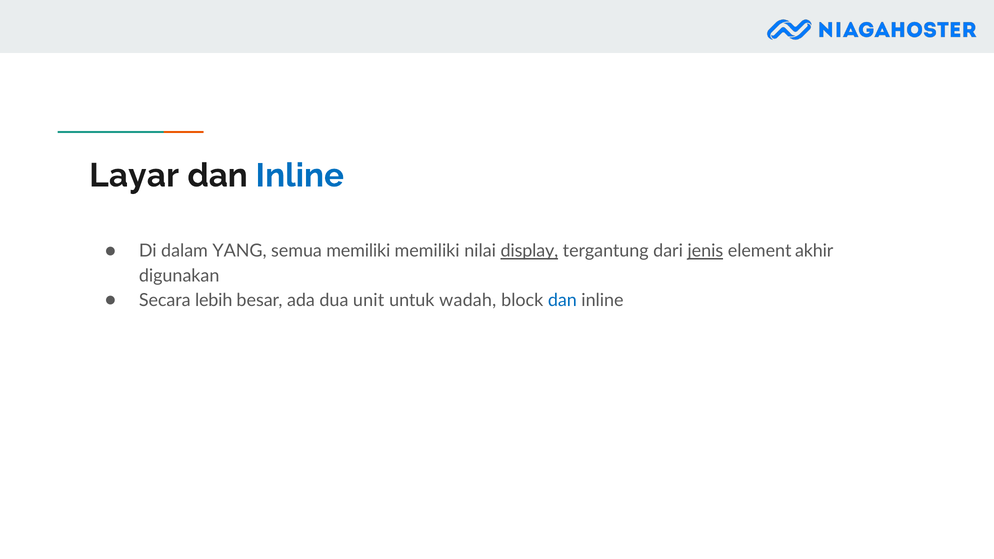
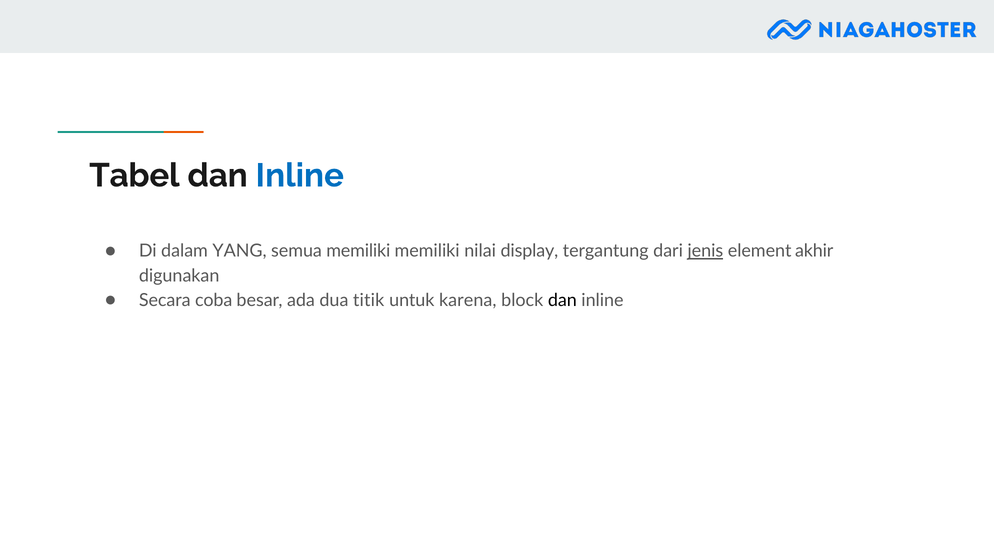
Layar: Layar -> Tabel
display underline: present -> none
lebih: lebih -> coba
unit: unit -> titik
wadah: wadah -> karena
dan at (562, 300) colour: blue -> black
